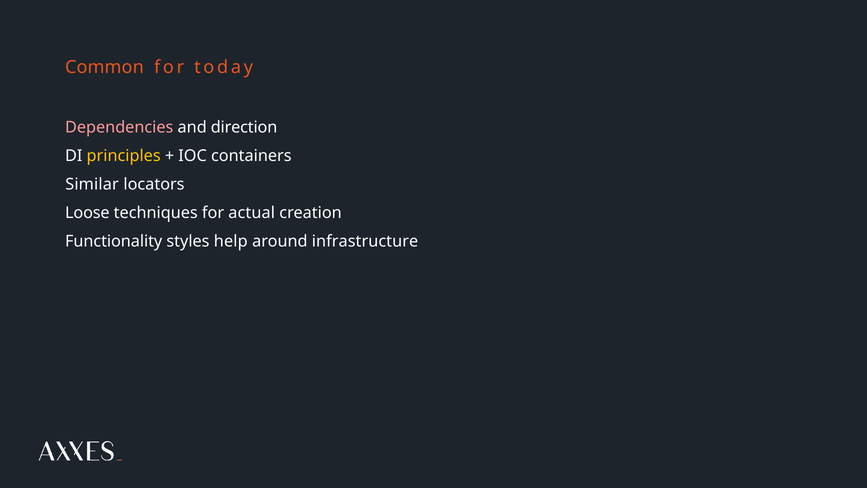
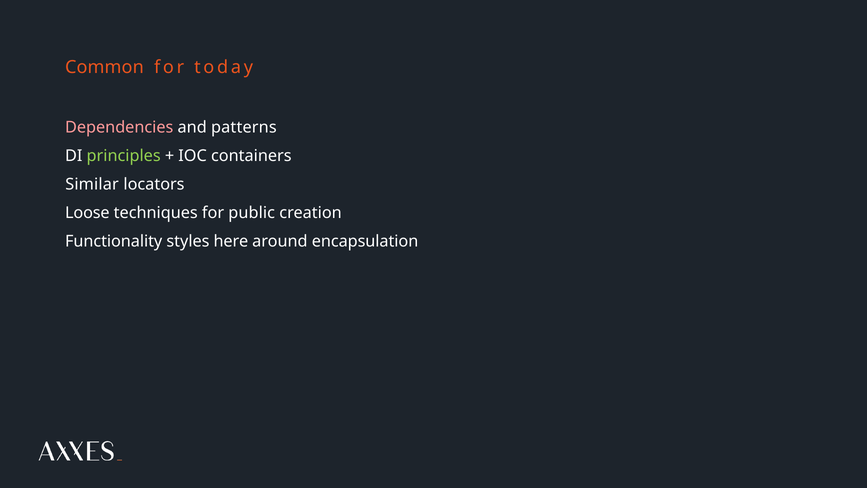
direction: direction -> patterns
principles colour: yellow -> light green
actual: actual -> public
help: help -> here
infrastructure: infrastructure -> encapsulation
